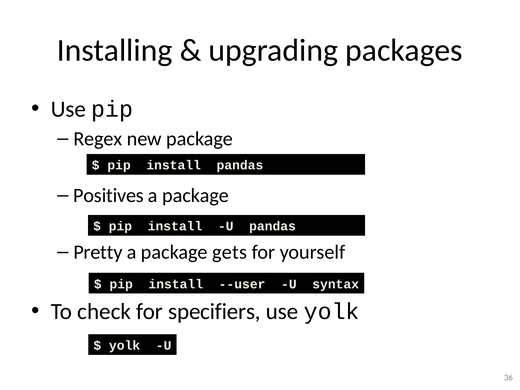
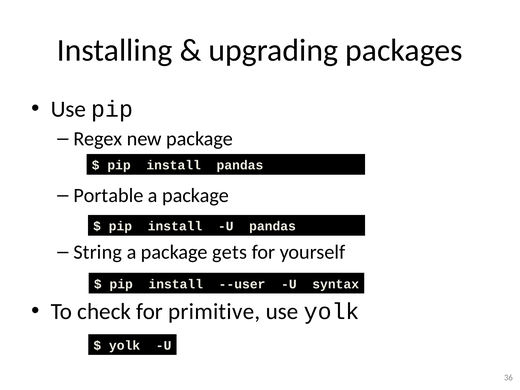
Positives: Positives -> Portable
Pretty: Pretty -> String
specifiers: specifiers -> primitive
